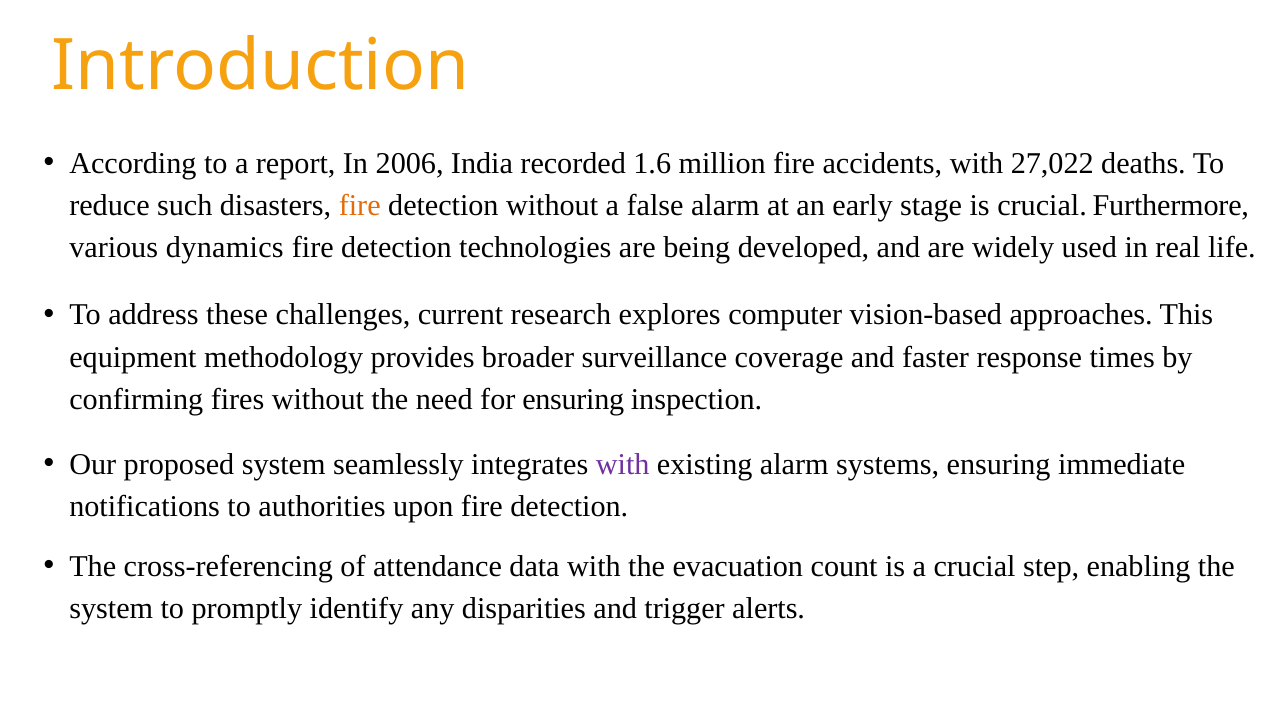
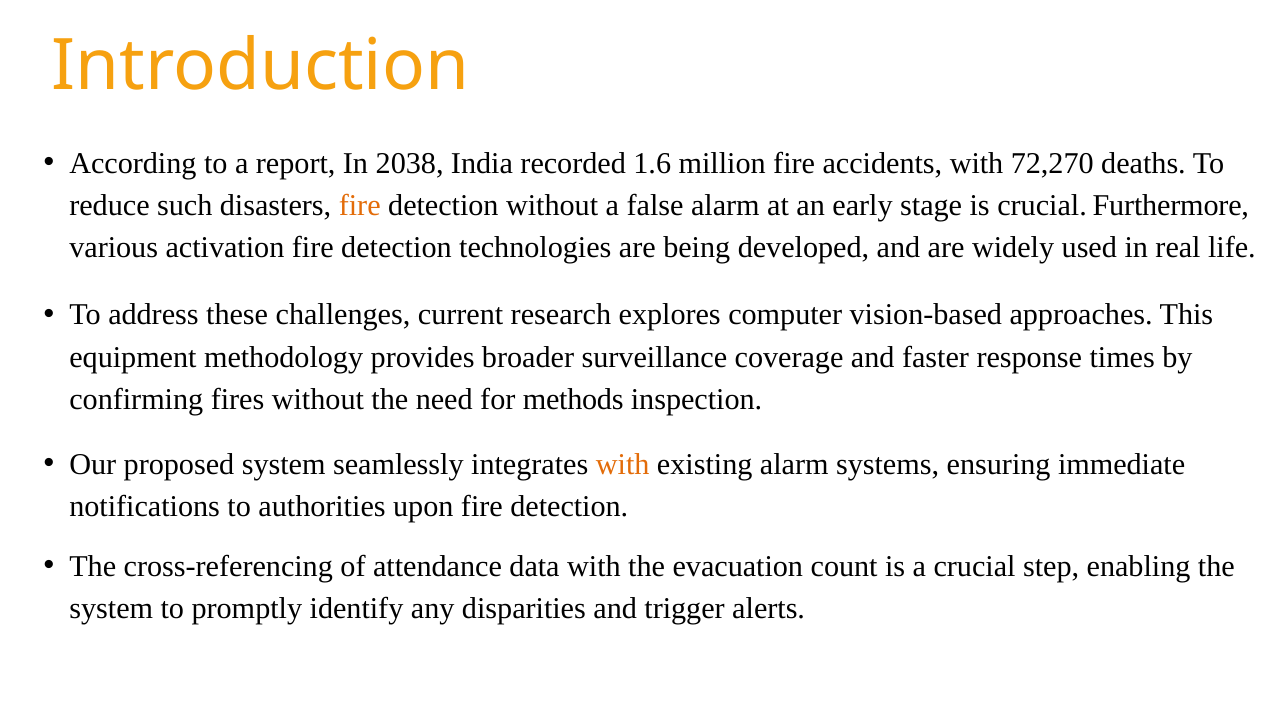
2006: 2006 -> 2038
27,022: 27,022 -> 72,270
dynamics: dynamics -> activation
for ensuring: ensuring -> methods
with at (623, 464) colour: purple -> orange
